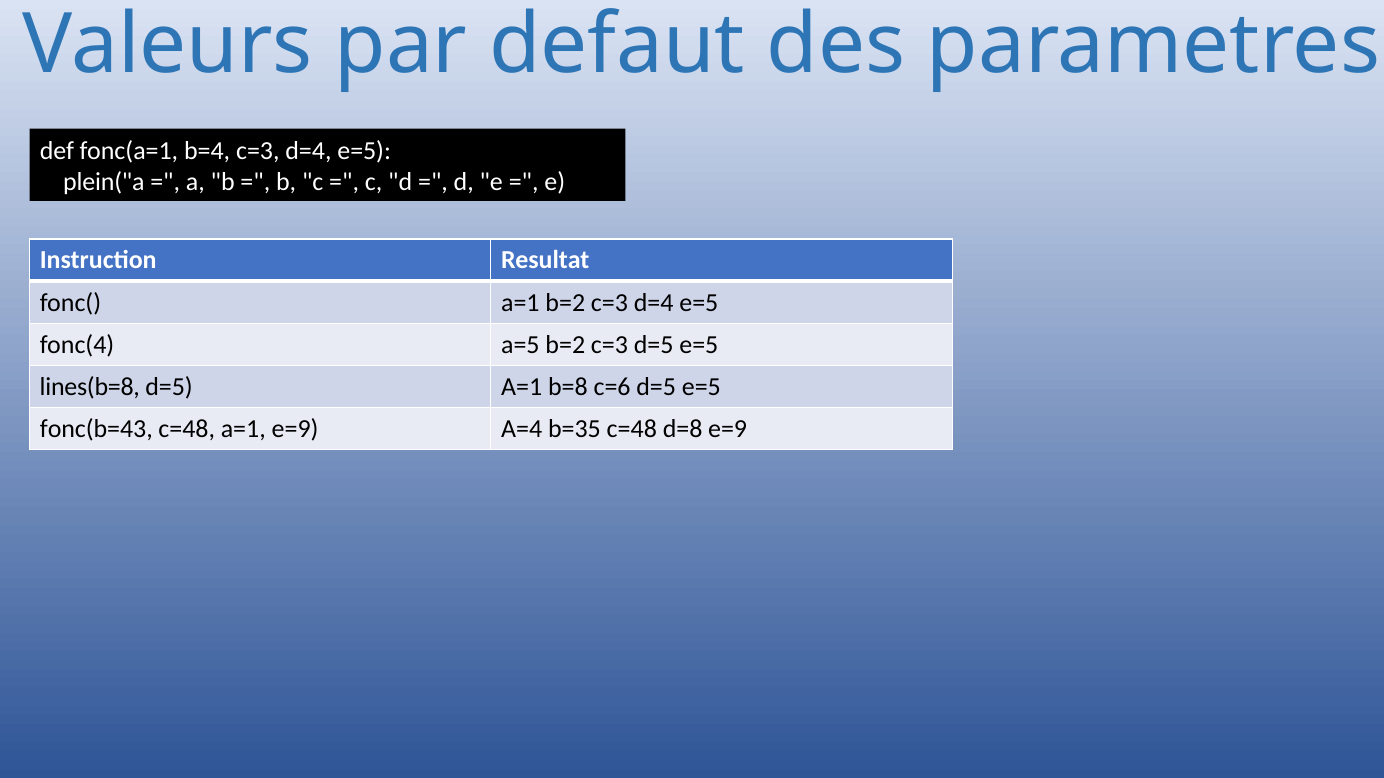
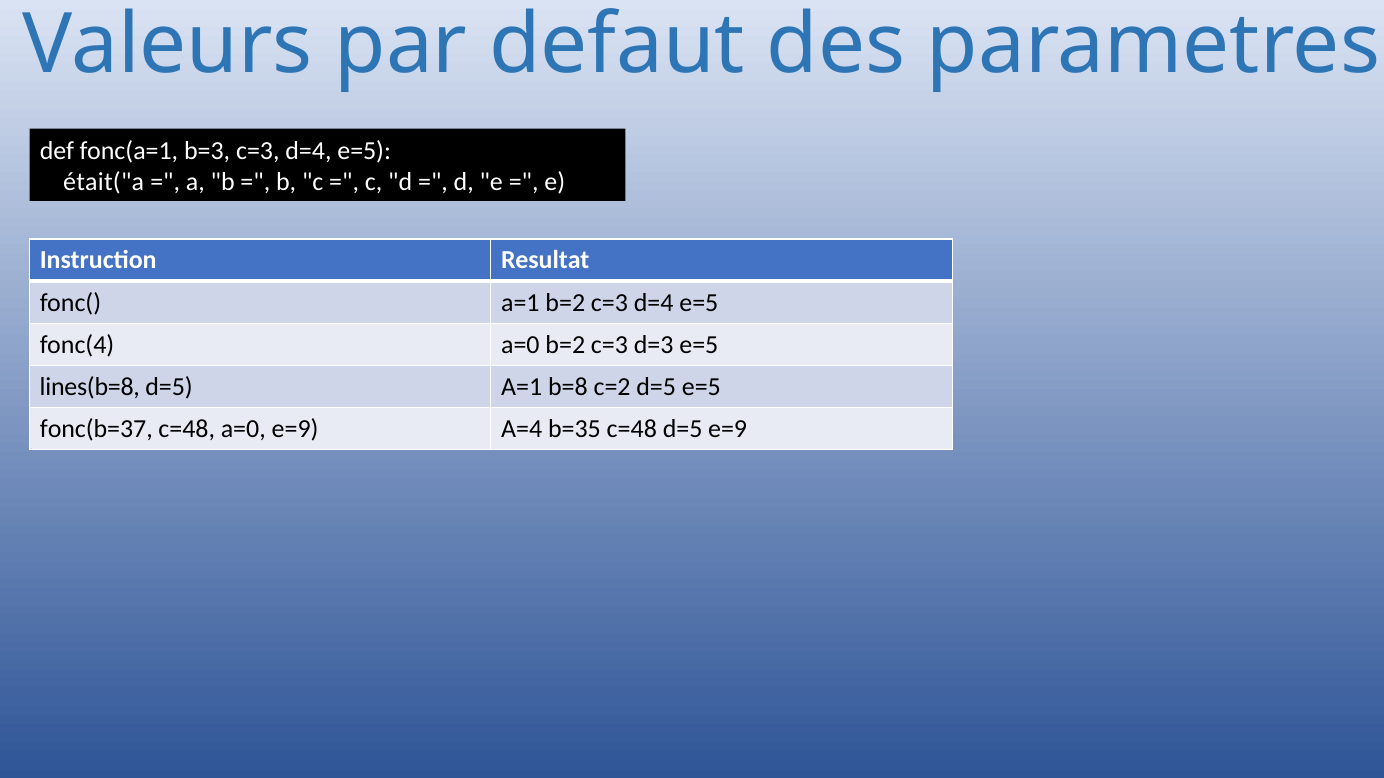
b=4: b=4 -> b=3
plein("a: plein("a -> était("a
fonc(4 a=5: a=5 -> a=0
c=3 d=5: d=5 -> d=3
c=6: c=6 -> c=2
fonc(b=43: fonc(b=43 -> fonc(b=37
c=48 a=1: a=1 -> a=0
c=48 d=8: d=8 -> d=5
